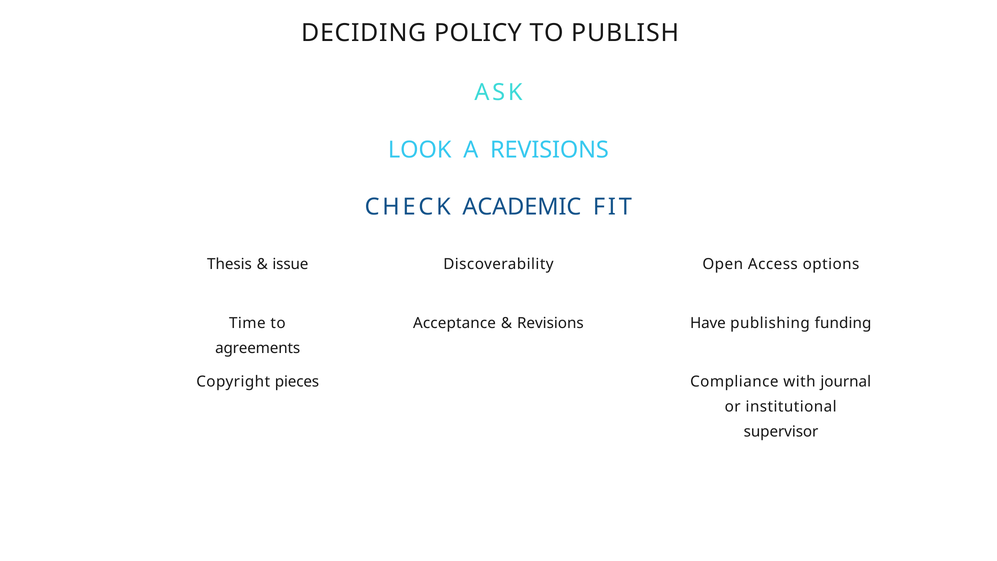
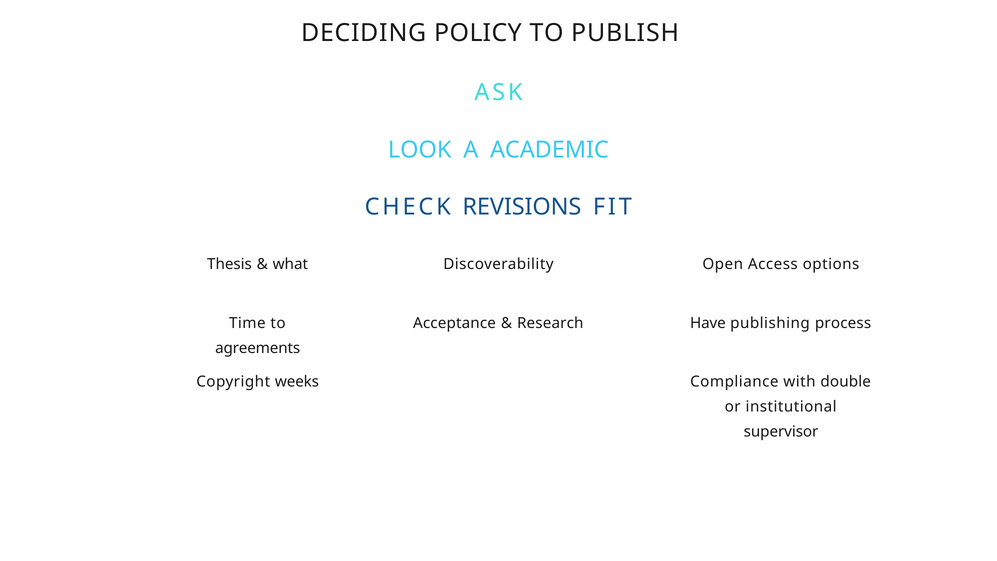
A REVISIONS: REVISIONS -> ACADEMIC
ACADEMIC: ACADEMIC -> REVISIONS
issue: issue -> what
Revisions at (550, 323): Revisions -> Research
funding: funding -> process
pieces: pieces -> weeks
journal: journal -> double
